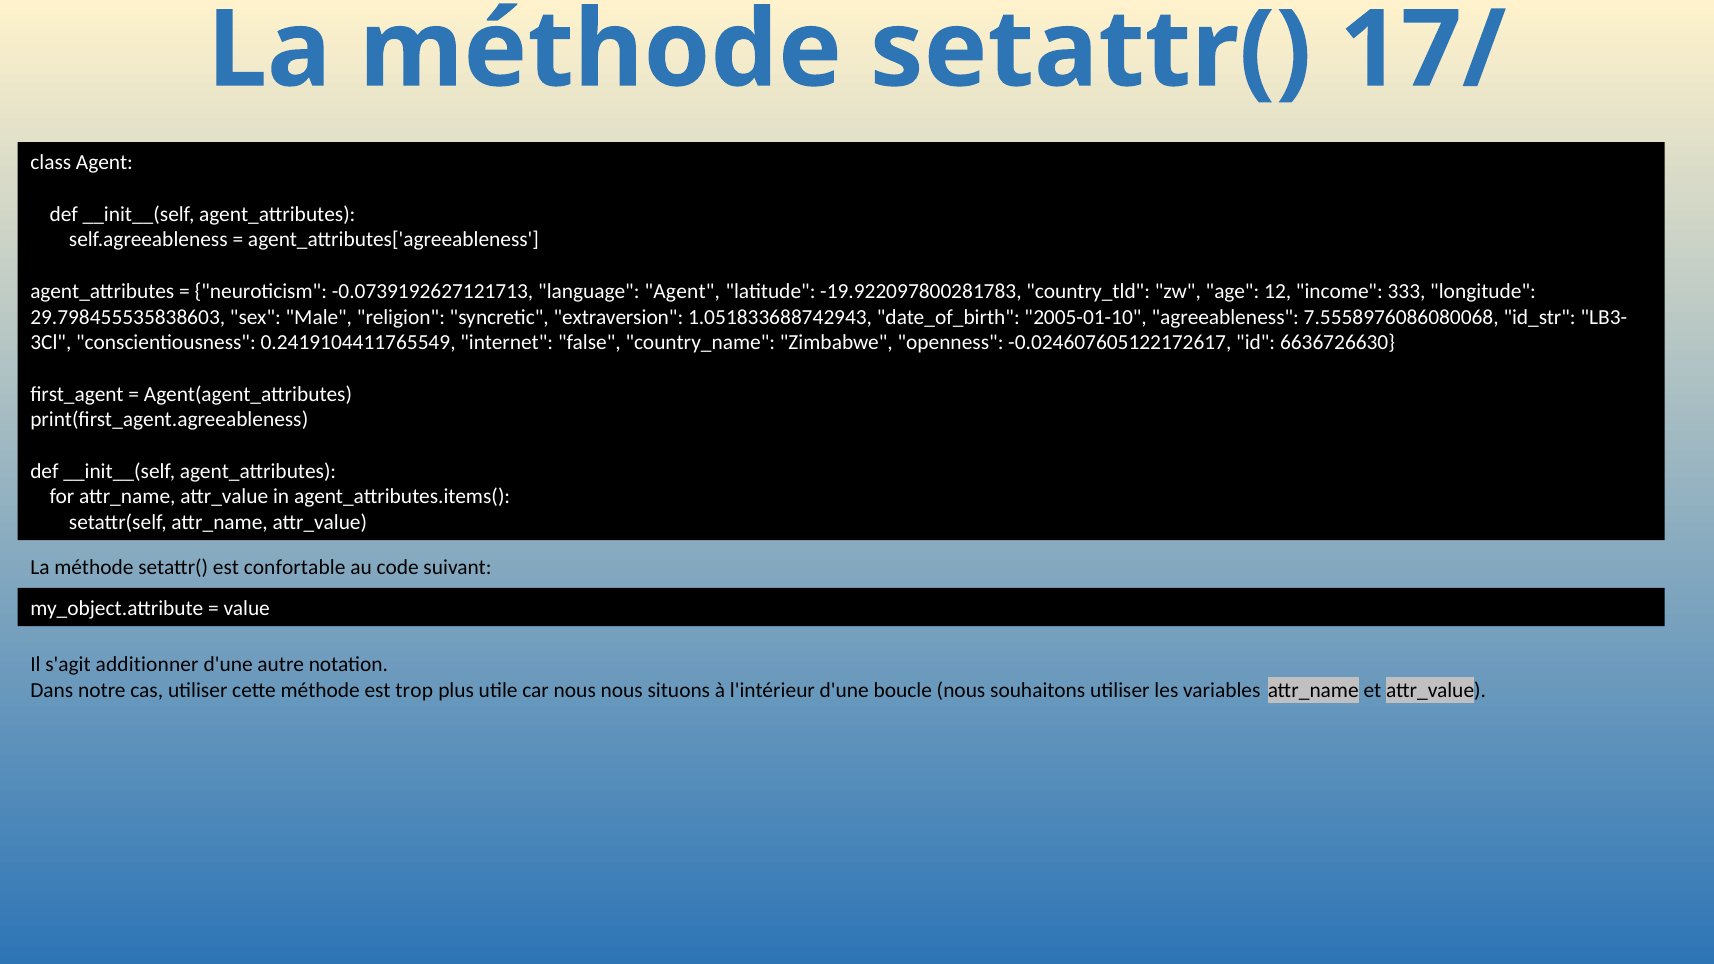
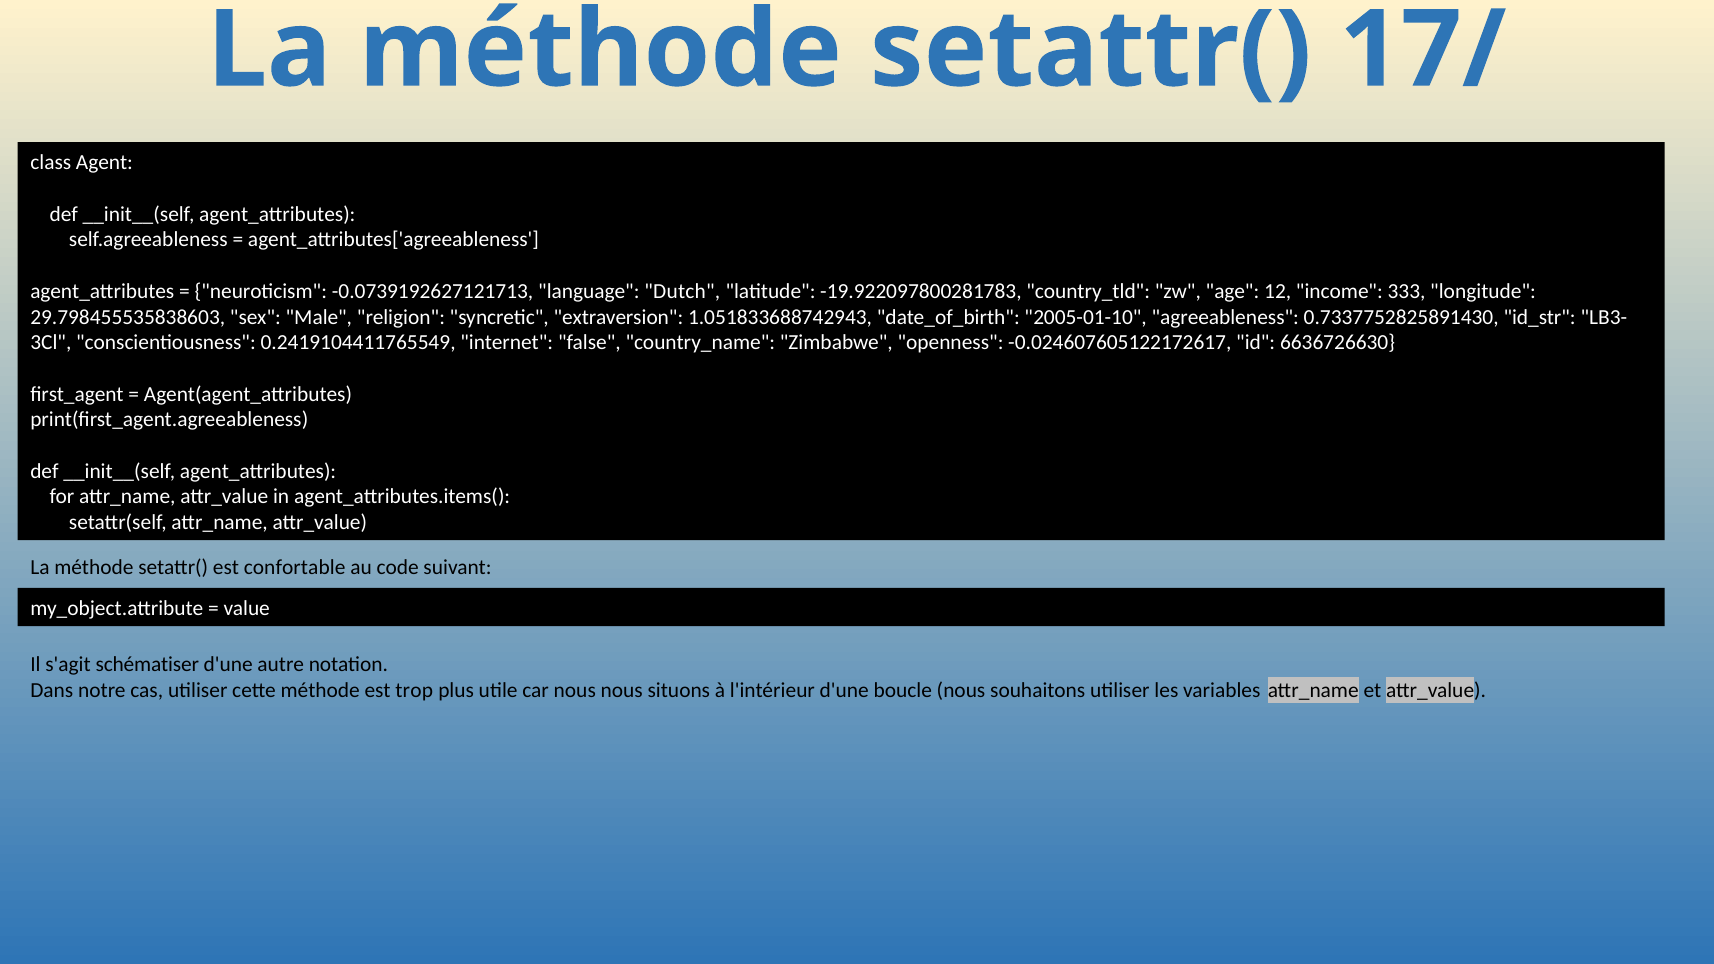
language Agent: Agent -> Dutch
7.5558976086080068: 7.5558976086080068 -> 0.7337752825891430
additionner: additionner -> schématiser
